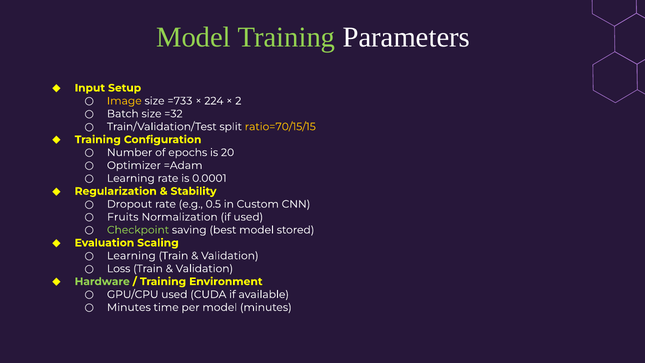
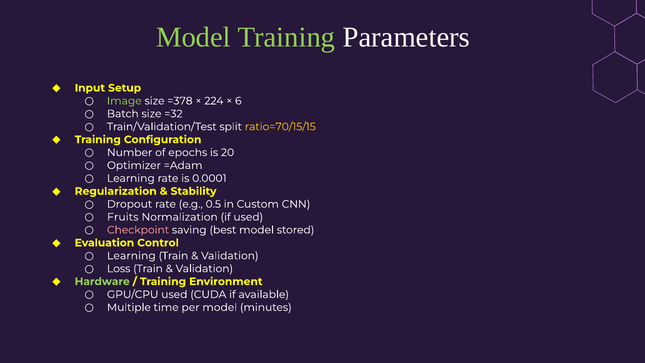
Image colour: yellow -> light green
=733: =733 -> =378
2: 2 -> 6
Checkpoint colour: light green -> pink
Scaling: Scaling -> Control
Minutes at (129, 307): Minutes -> Multiple
